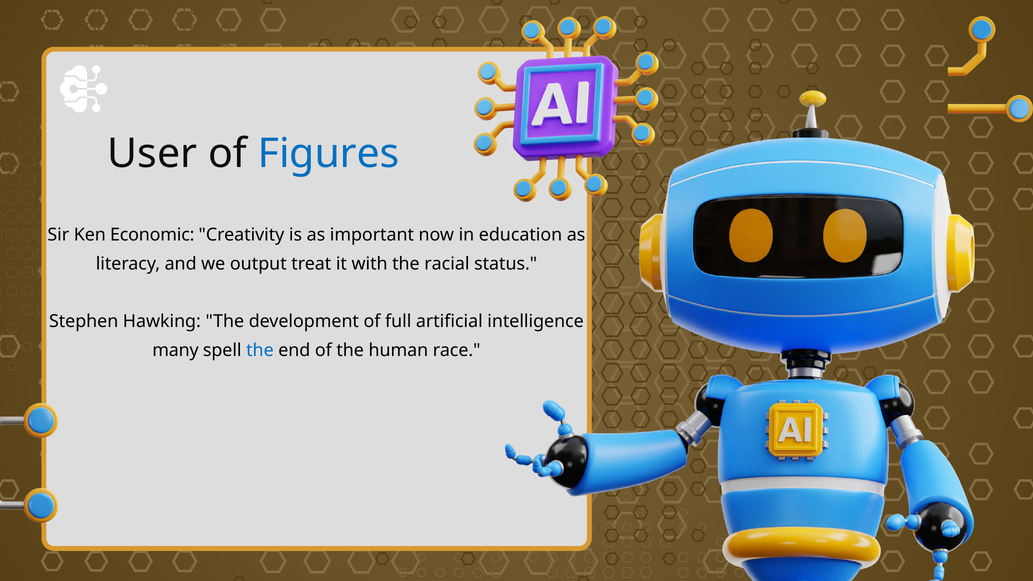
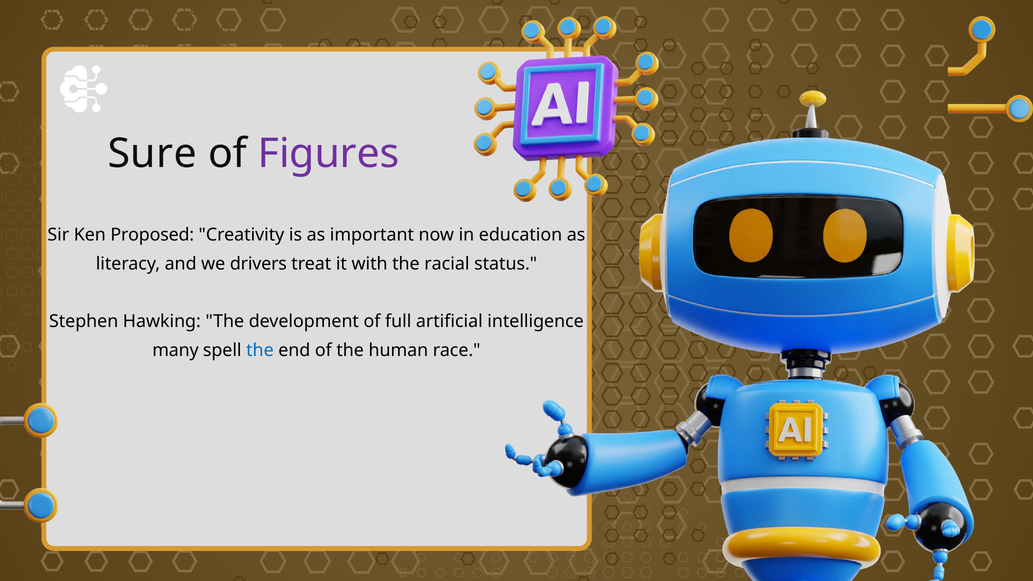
User: User -> Sure
Figures colour: blue -> purple
Economic: Economic -> Proposed
output: output -> drivers
